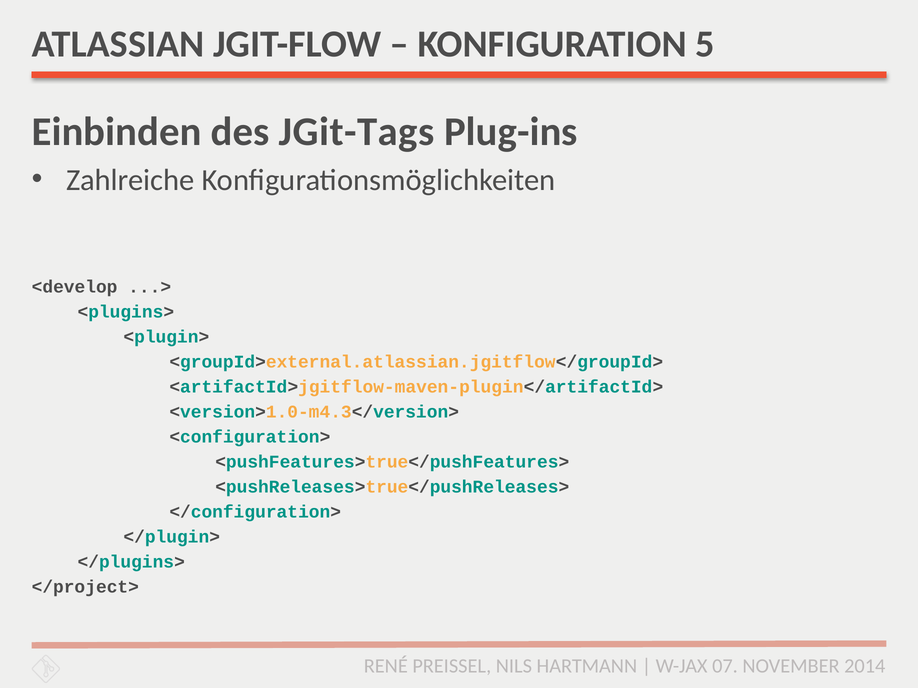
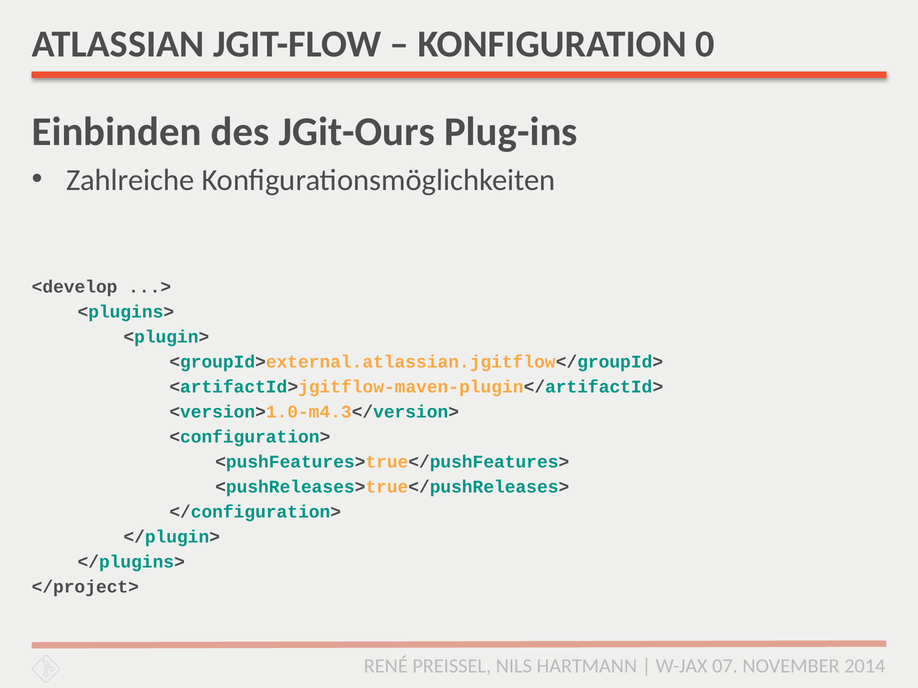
5: 5 -> 0
JGit-Tags: JGit-Tags -> JGit-Ours
